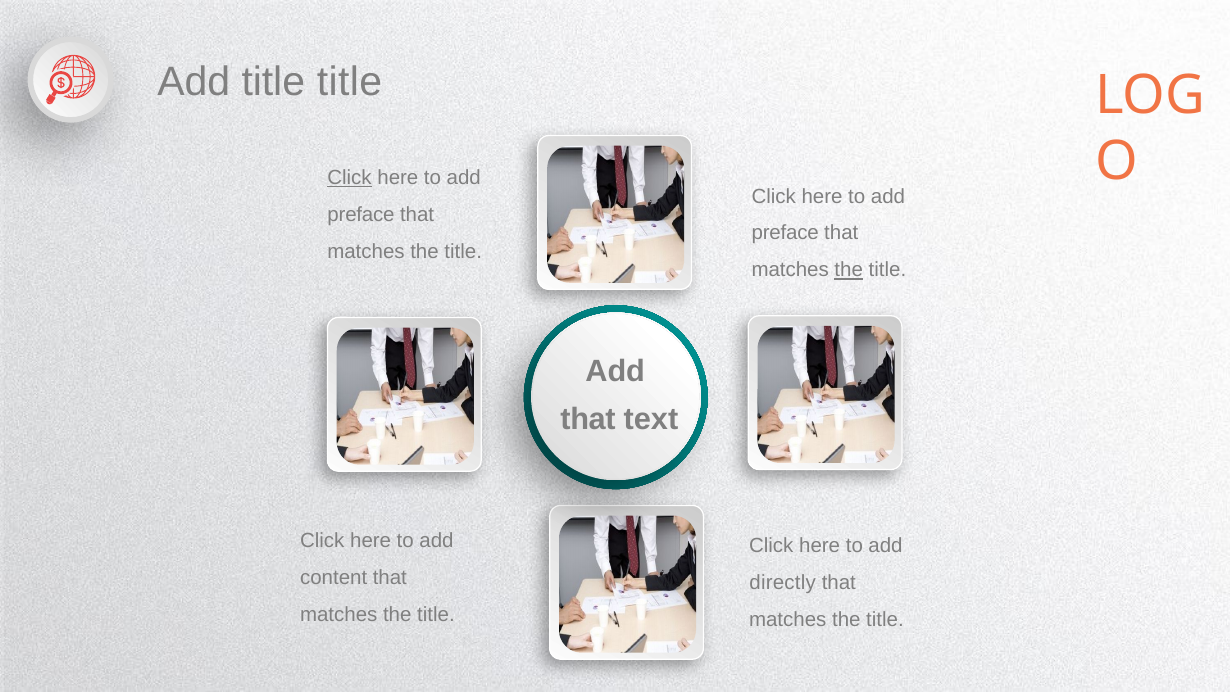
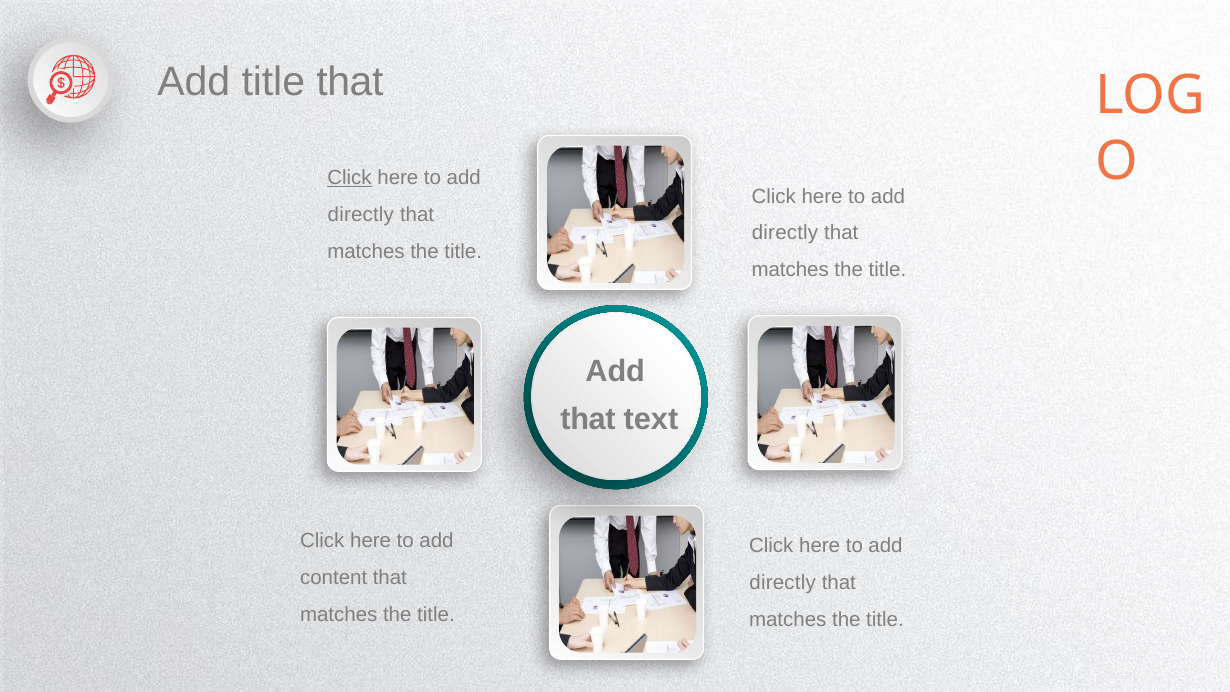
title title: title -> that
preface at (361, 215): preface -> directly
preface at (785, 233): preface -> directly
the at (849, 270) underline: present -> none
